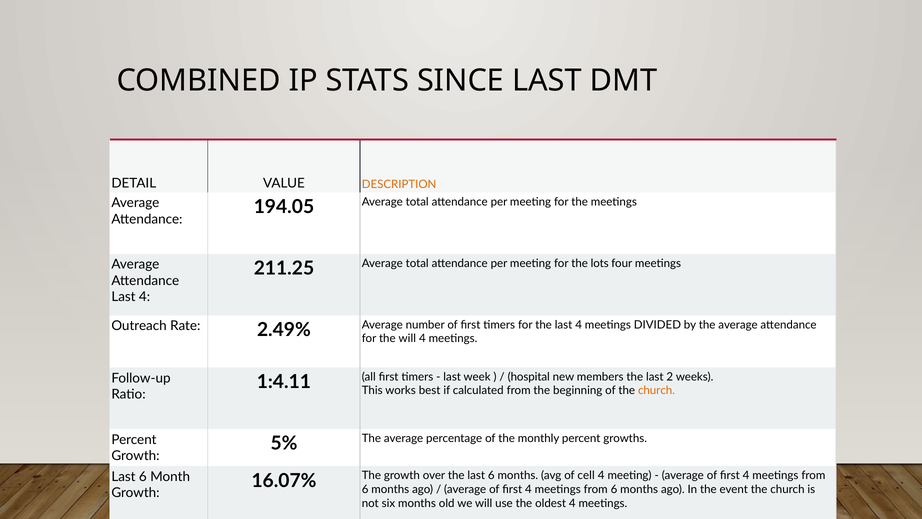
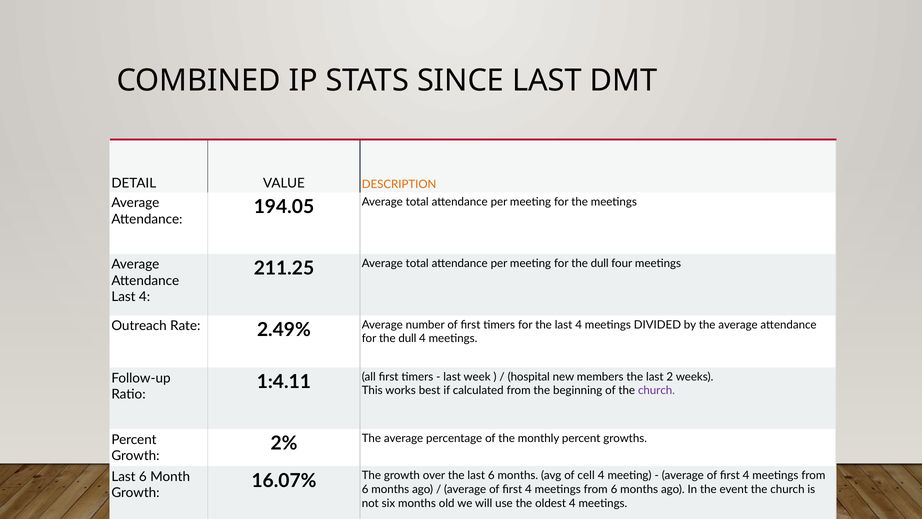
meeting for the lots: lots -> dull
will at (407, 338): will -> dull
church at (656, 390) colour: orange -> purple
5%: 5% -> 2%
